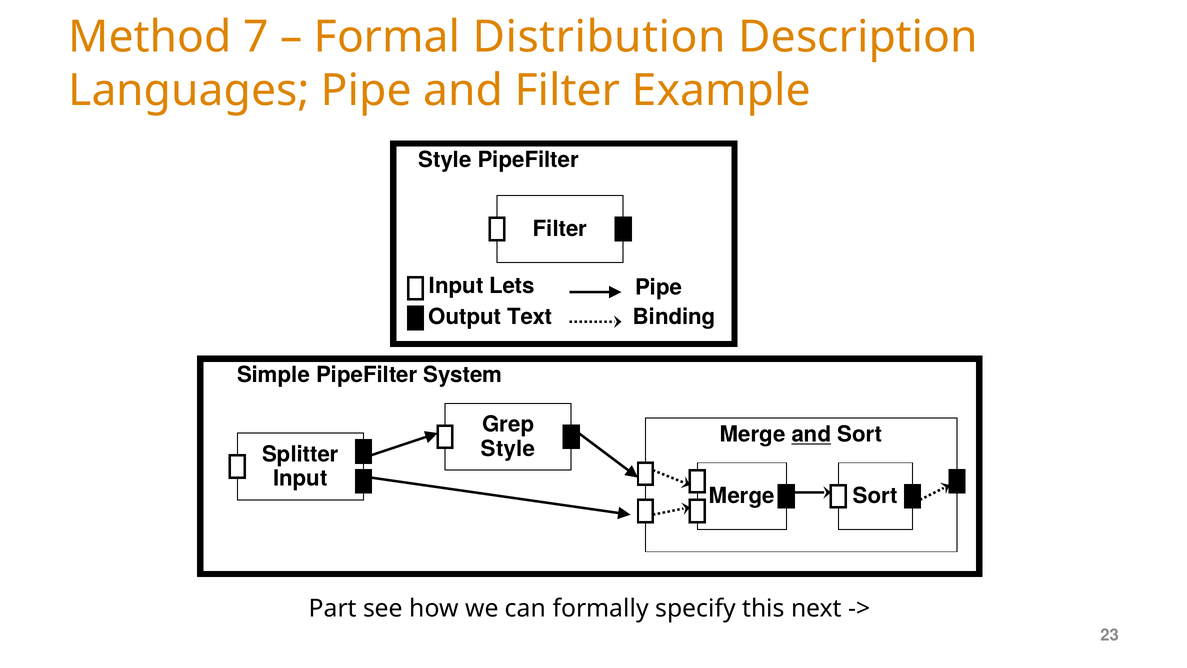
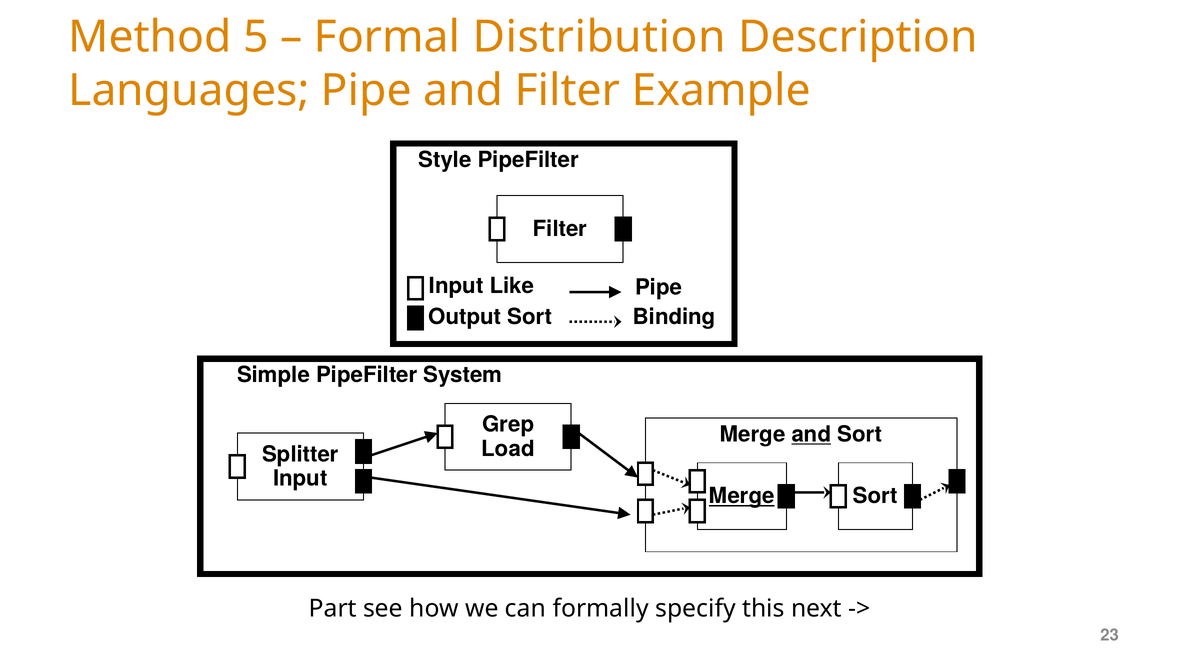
7: 7 -> 5
Lets: Lets -> Like
Output Text: Text -> Sort
Style at (508, 448): Style -> Load
Merge at (742, 496) underline: none -> present
